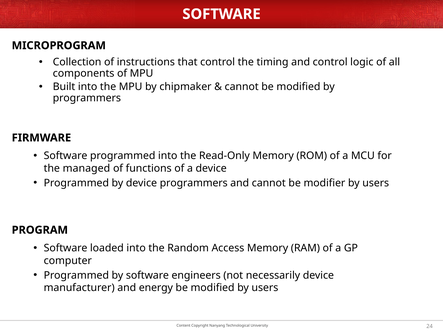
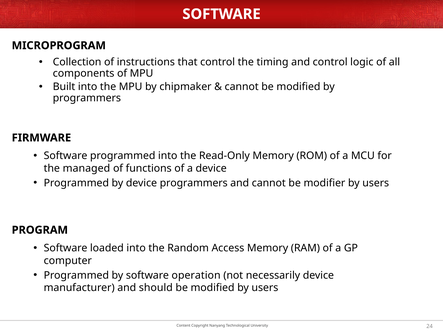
engineers: engineers -> operation
energy: energy -> should
